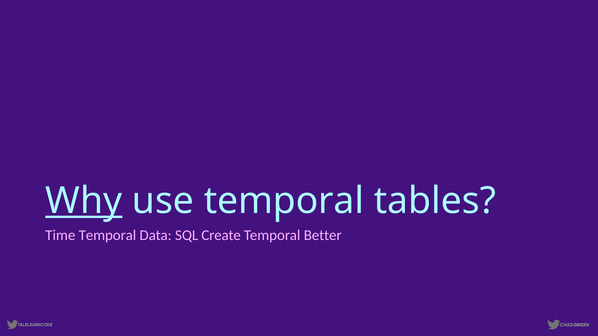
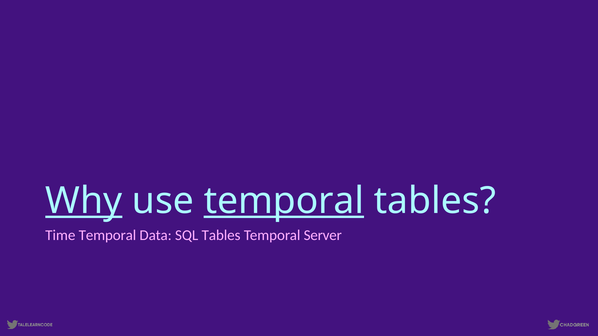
temporal at (284, 201) underline: none -> present
SQL Create: Create -> Tables
Better: Better -> Server
